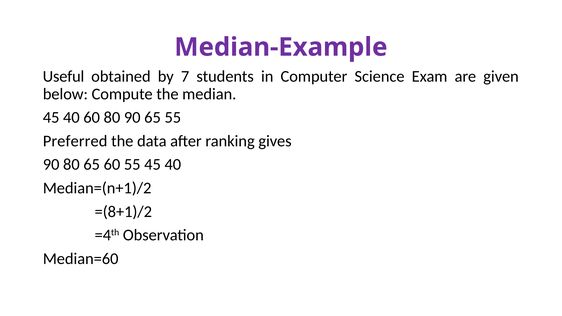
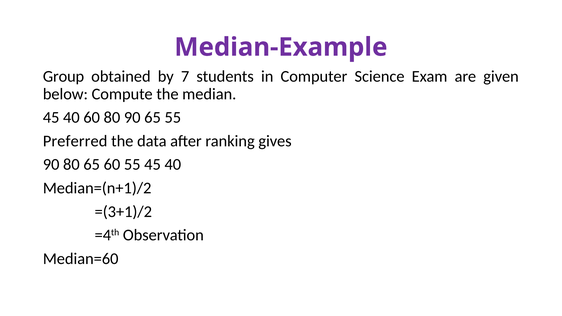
Useful: Useful -> Group
=(8+1)/2: =(8+1)/2 -> =(3+1)/2
